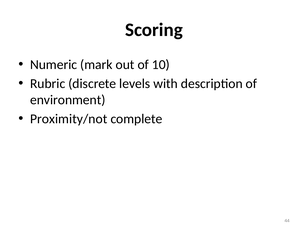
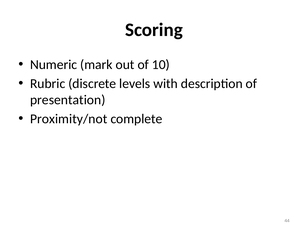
environment: environment -> presentation
